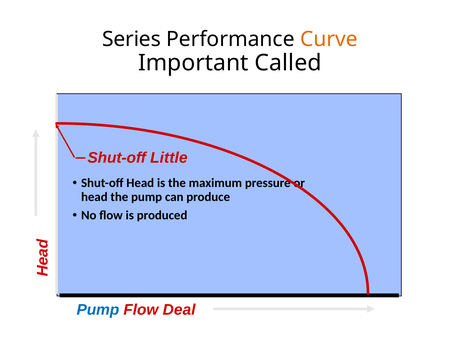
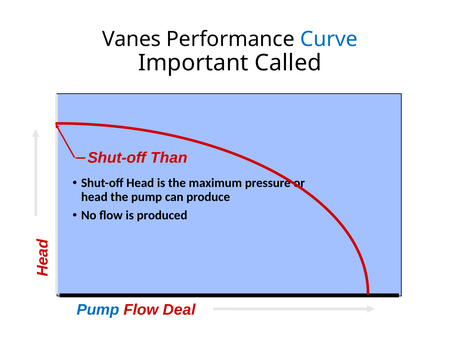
Series: Series -> Vanes
Curve colour: orange -> blue
Little: Little -> Than
